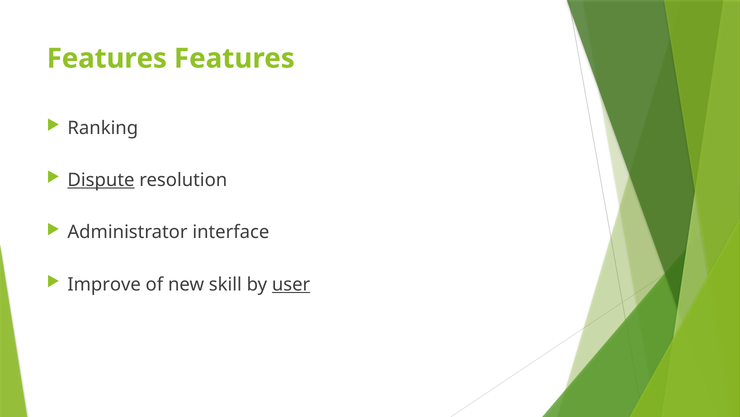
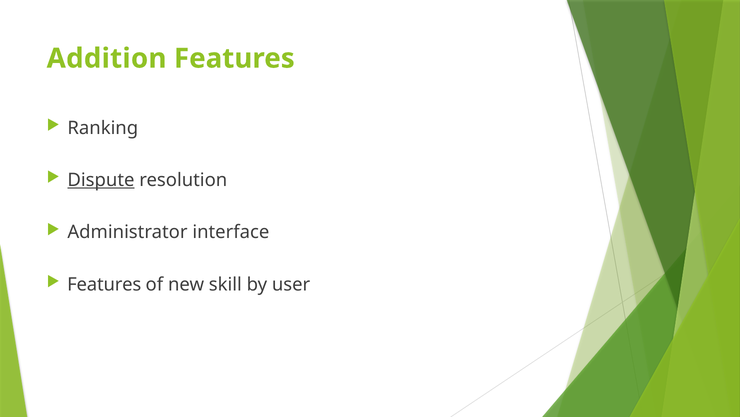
Features at (107, 58): Features -> Addition
Improve at (104, 284): Improve -> Features
user underline: present -> none
